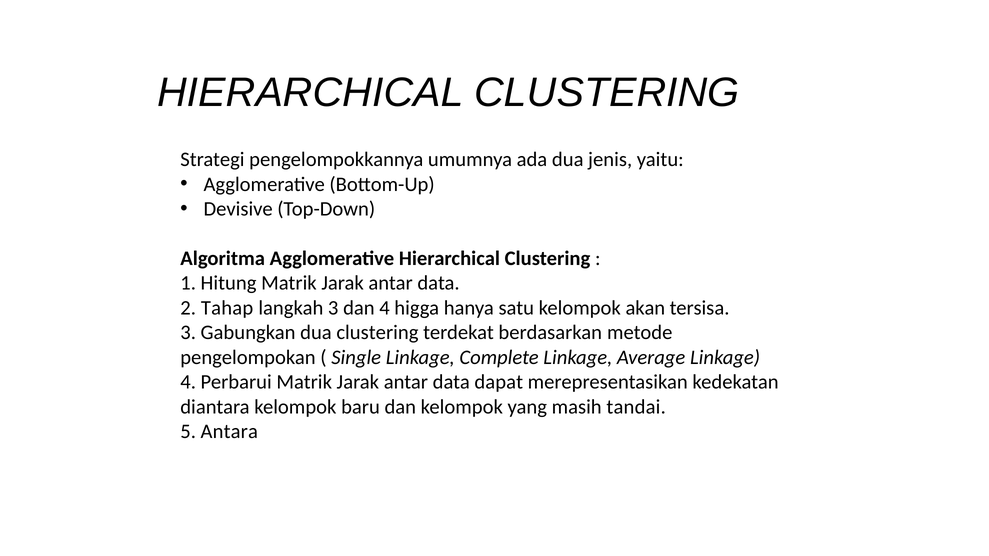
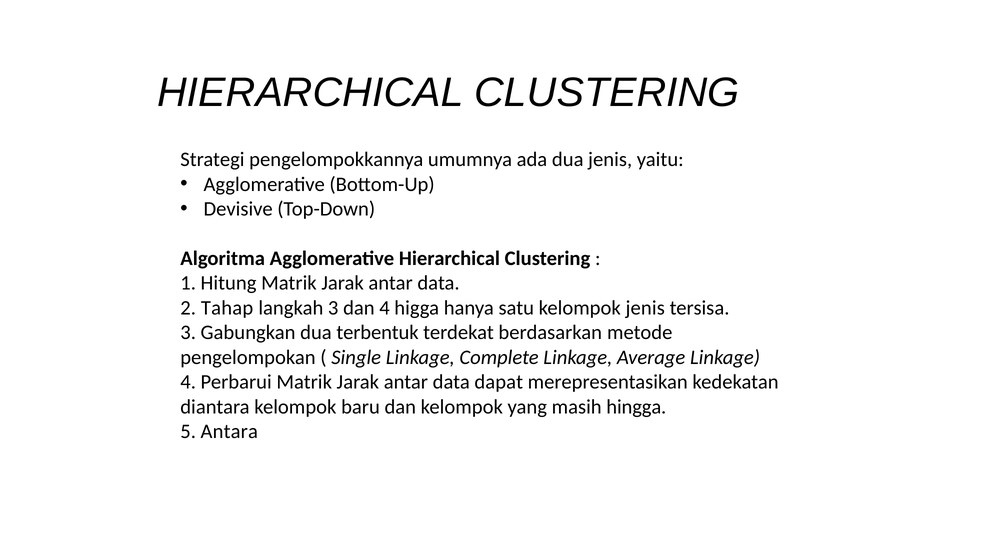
kelompok akan: akan -> jenis
dua clustering: clustering -> terbentuk
tandai: tandai -> hingga
